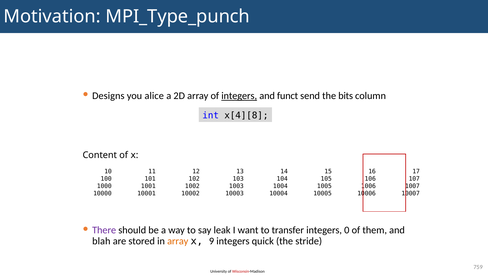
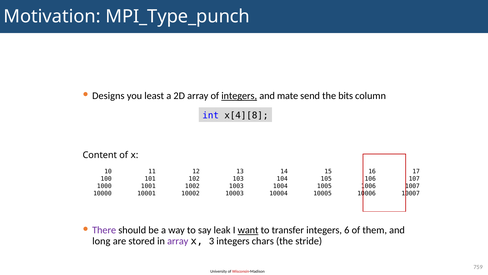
alice: alice -> least
funct: funct -> mate
want underline: none -> present
0: 0 -> 6
blah: blah -> long
array at (178, 241) colour: orange -> purple
9: 9 -> 3
quick: quick -> chars
